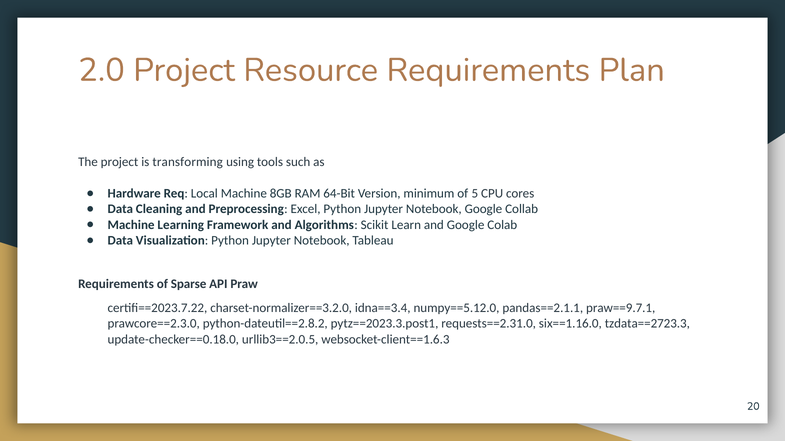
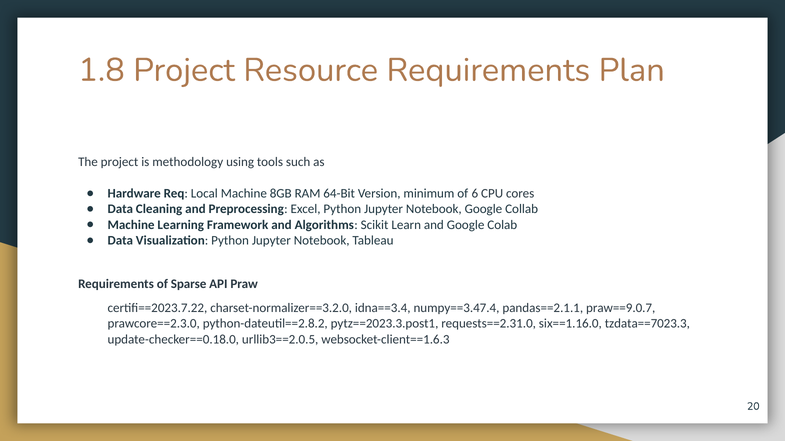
2.0: 2.0 -> 1.8
transforming: transforming -> methodology
5: 5 -> 6
numpy==5.12.0: numpy==5.12.0 -> numpy==3.47.4
praw==9.7.1: praw==9.7.1 -> praw==9.0.7
tzdata==2723.3: tzdata==2723.3 -> tzdata==7023.3
